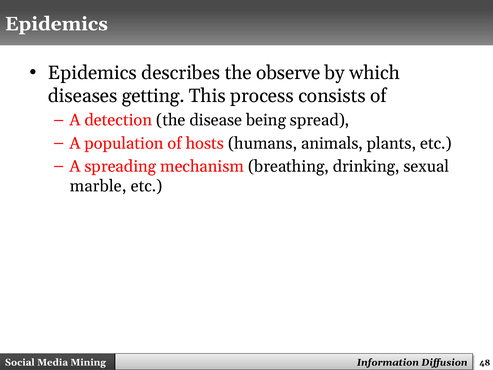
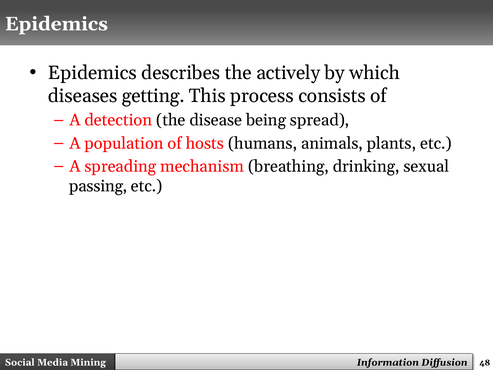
observe: observe -> actively
marble: marble -> passing
